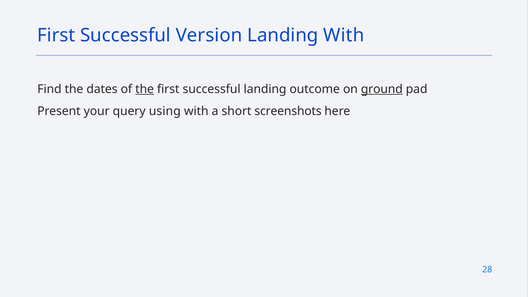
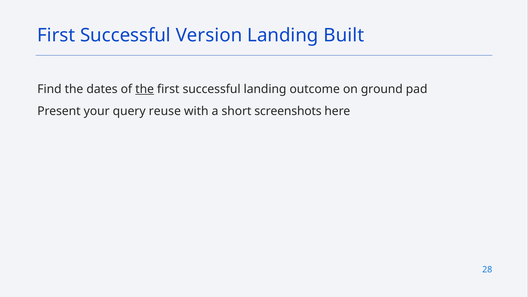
Landing With: With -> Built
ground underline: present -> none
using: using -> reuse
